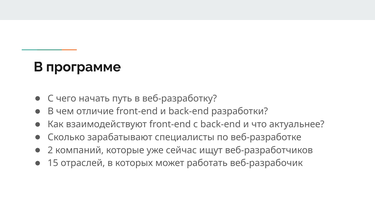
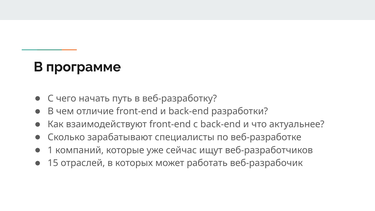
2: 2 -> 1
